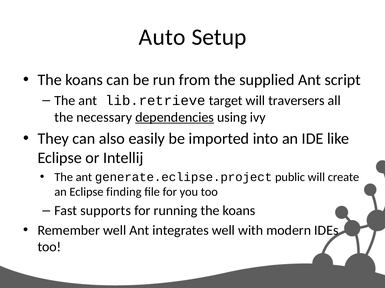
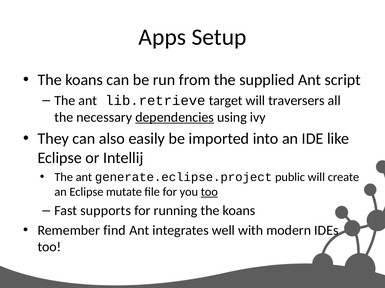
Auto: Auto -> Apps
finding: finding -> mutate
too at (209, 192) underline: none -> present
Remember well: well -> find
